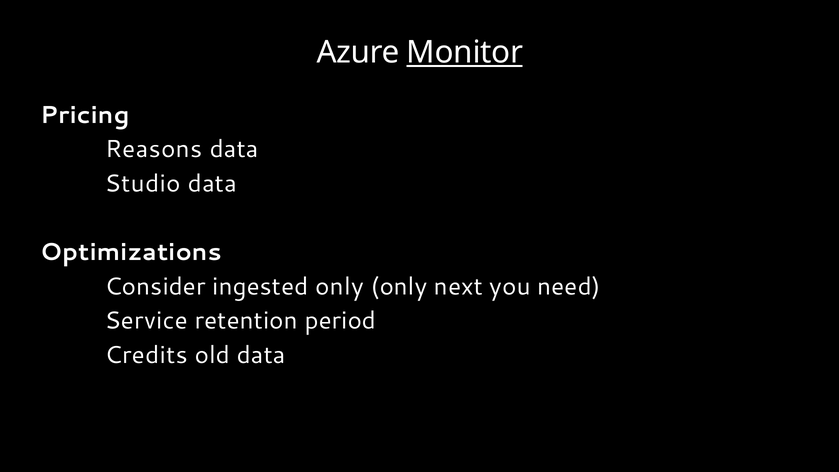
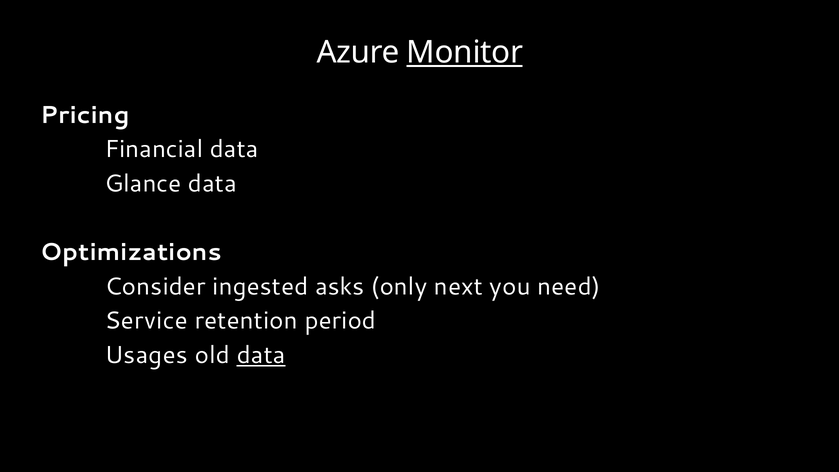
Reasons: Reasons -> Financial
Studio: Studio -> Glance
ingested only: only -> asks
Credits: Credits -> Usages
data at (261, 355) underline: none -> present
